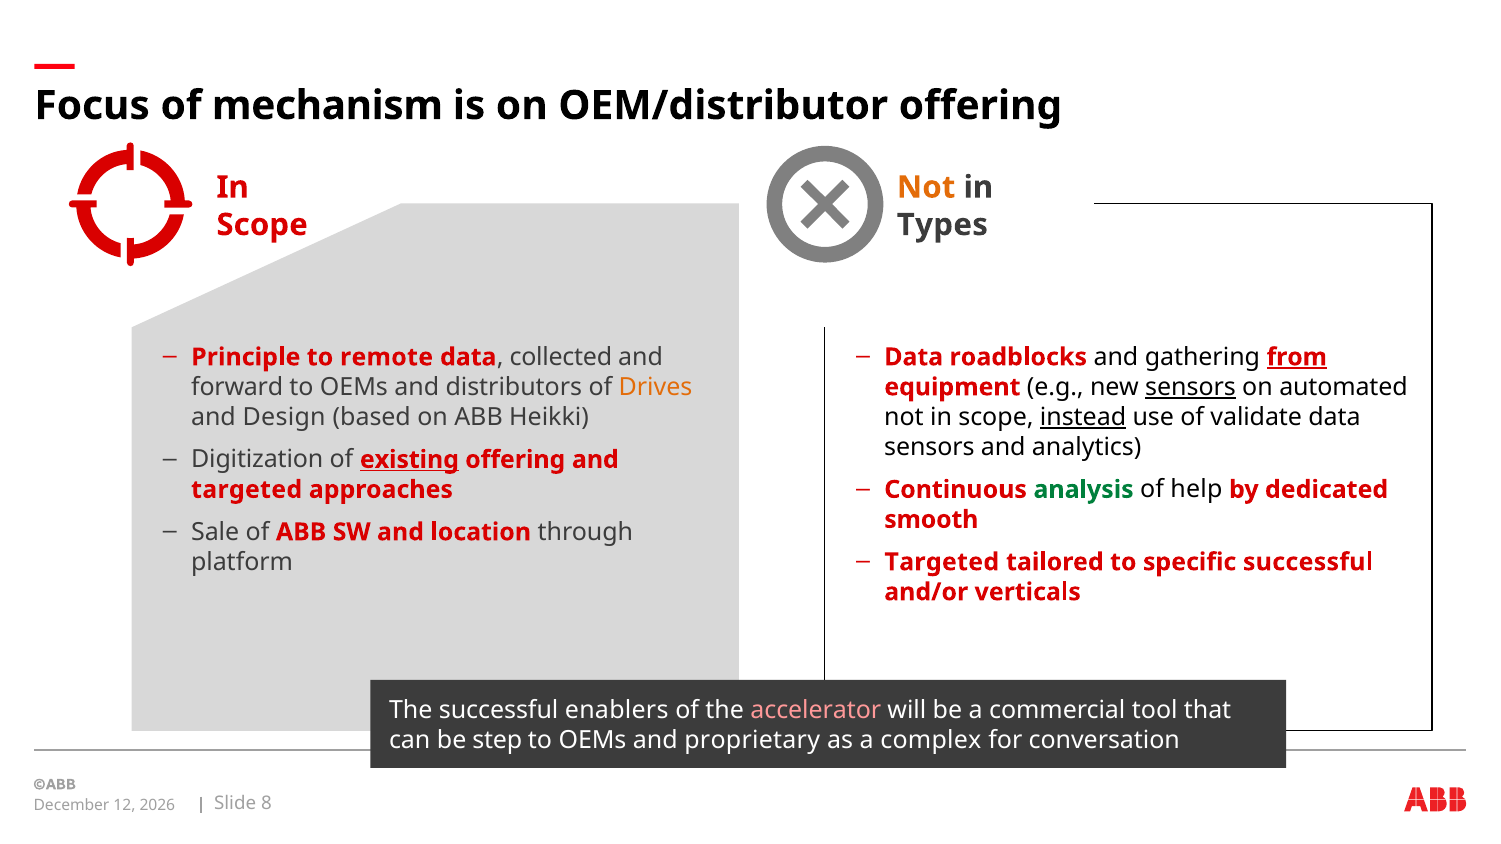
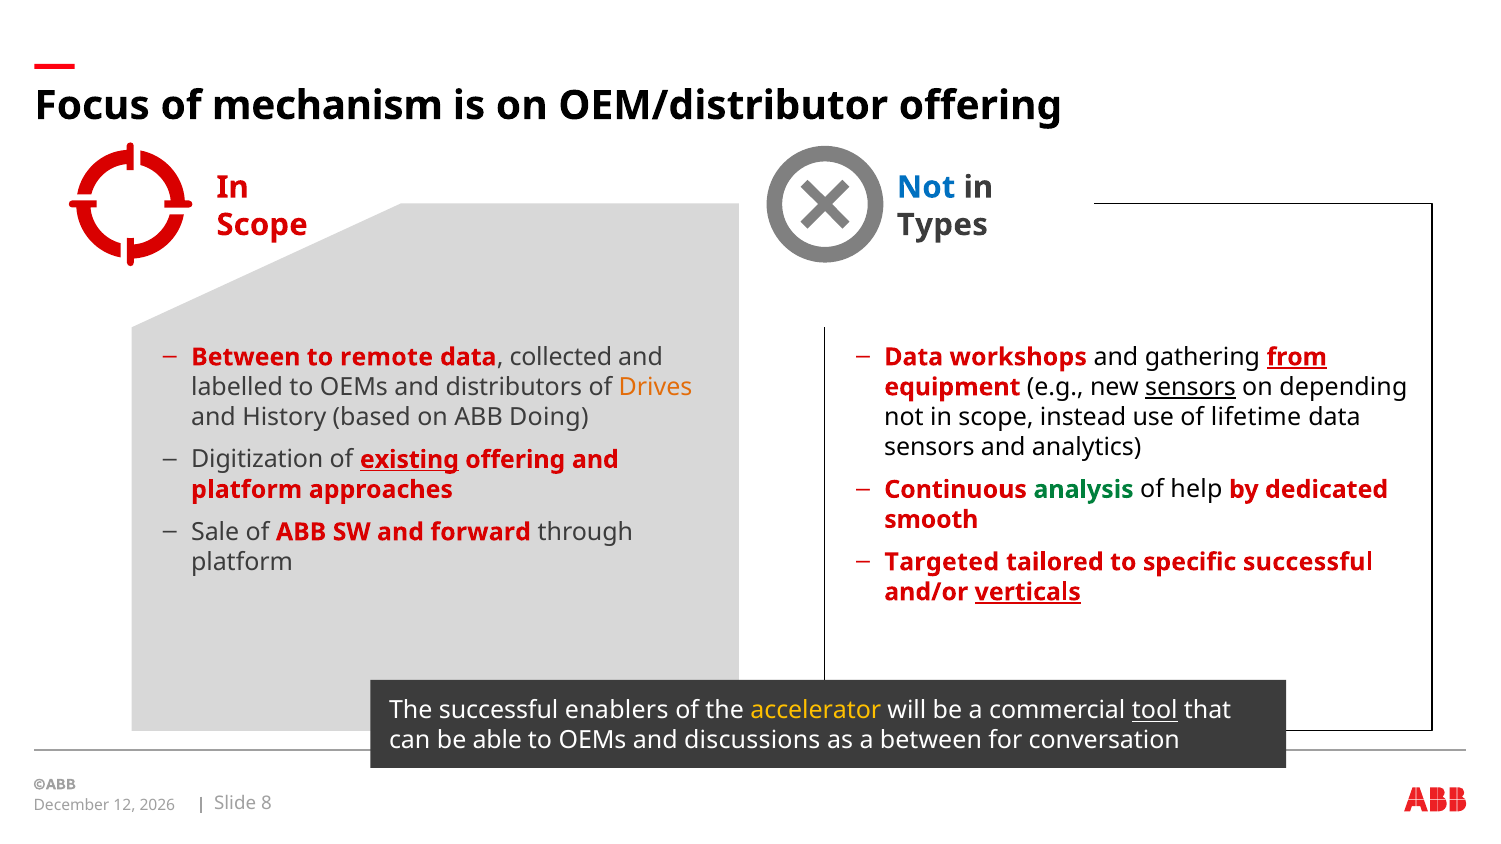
Not at (926, 187) colour: orange -> blue
Principle at (246, 357): Principle -> Between
roadblocks: roadblocks -> workshops
forward: forward -> labelled
automated: automated -> depending
Design: Design -> History
Heikki: Heikki -> Doing
instead underline: present -> none
validate: validate -> lifetime
targeted at (247, 490): targeted -> platform
location: location -> forward
verticals underline: none -> present
accelerator colour: pink -> yellow
tool underline: none -> present
step: step -> able
proprietary: proprietary -> discussions
a complex: complex -> between
